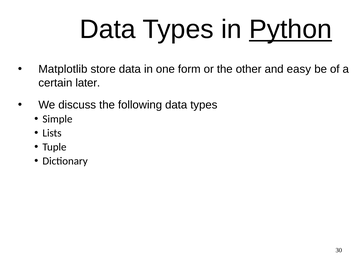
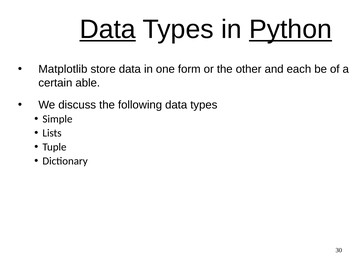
Data at (108, 29) underline: none -> present
easy: easy -> each
later: later -> able
